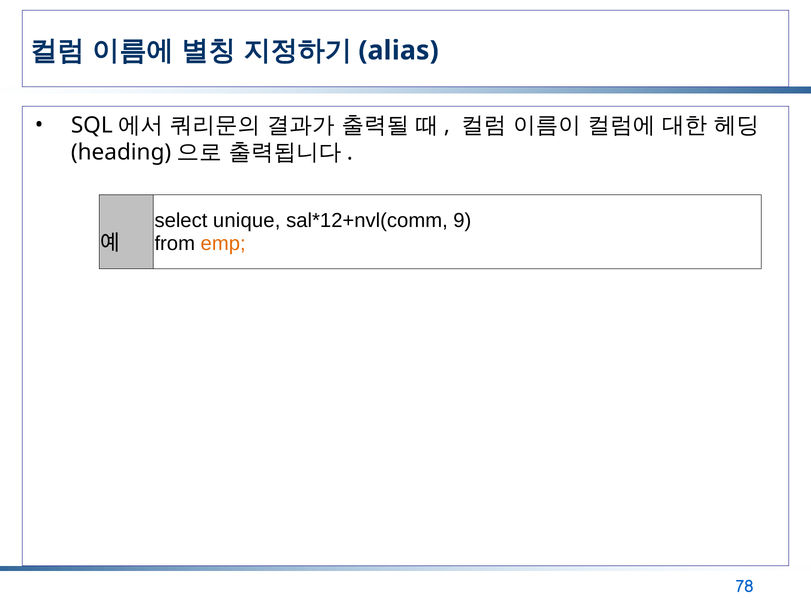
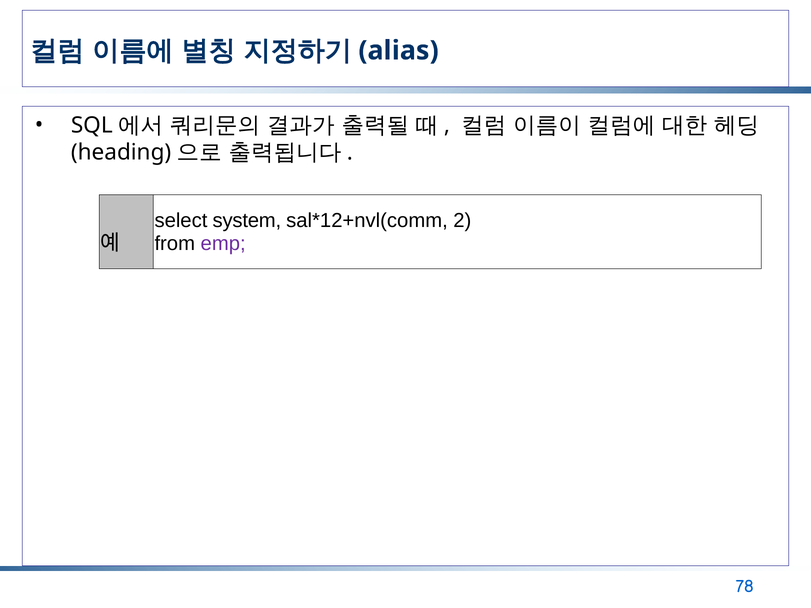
unique: unique -> system
9: 9 -> 2
emp colour: orange -> purple
